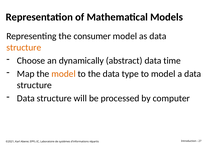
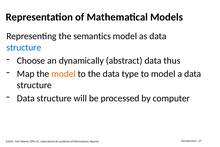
consumer: consumer -> semantics
structure at (24, 47) colour: orange -> blue
time: time -> thus
